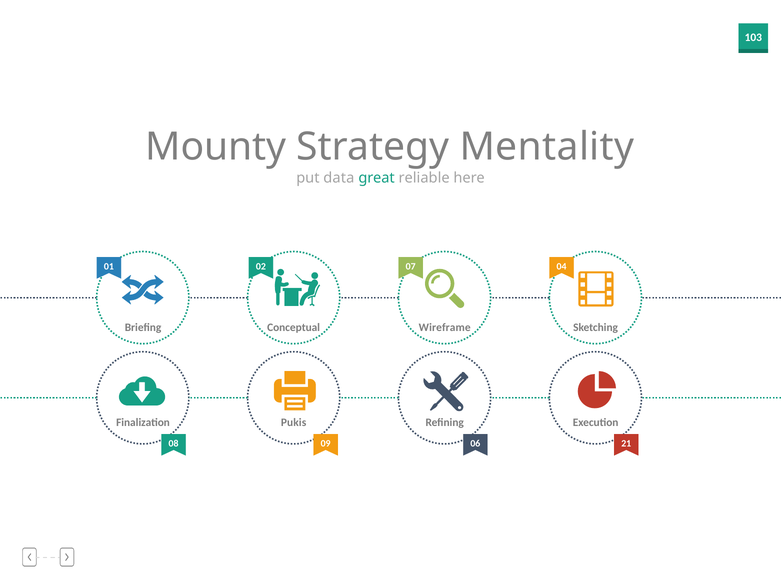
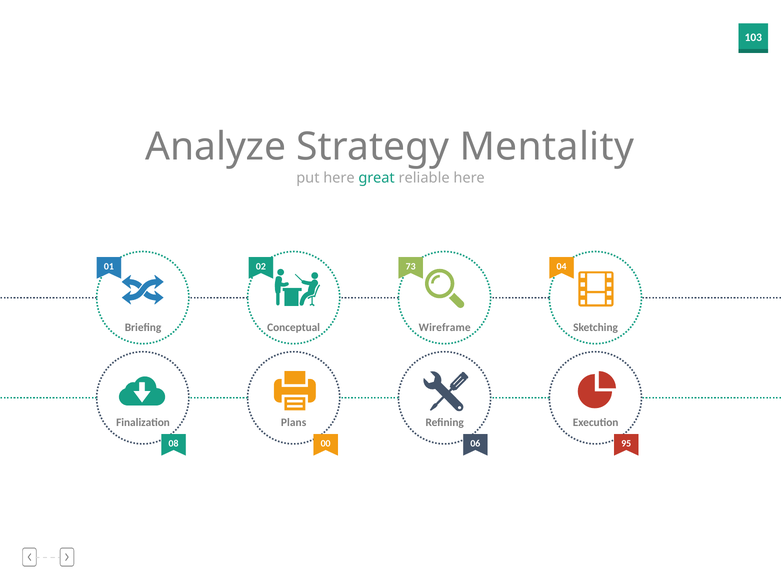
Mounty: Mounty -> Analyze
put data: data -> here
07: 07 -> 73
Pukis: Pukis -> Plans
09: 09 -> 00
21: 21 -> 95
